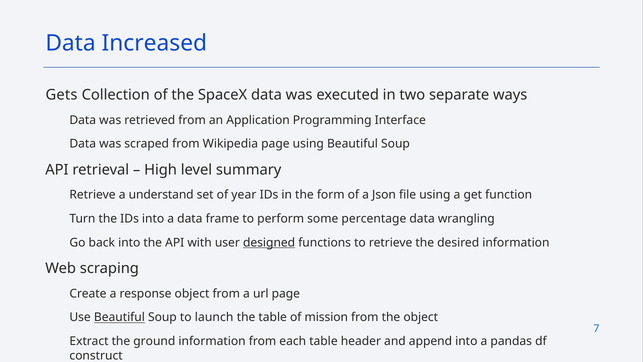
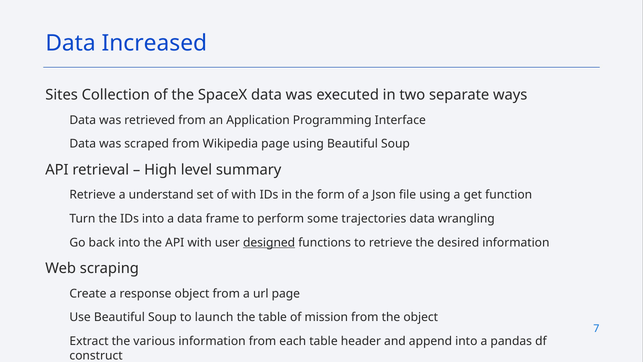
Gets: Gets -> Sites
of year: year -> with
percentage: percentage -> trajectories
Beautiful at (119, 317) underline: present -> none
ground: ground -> various
